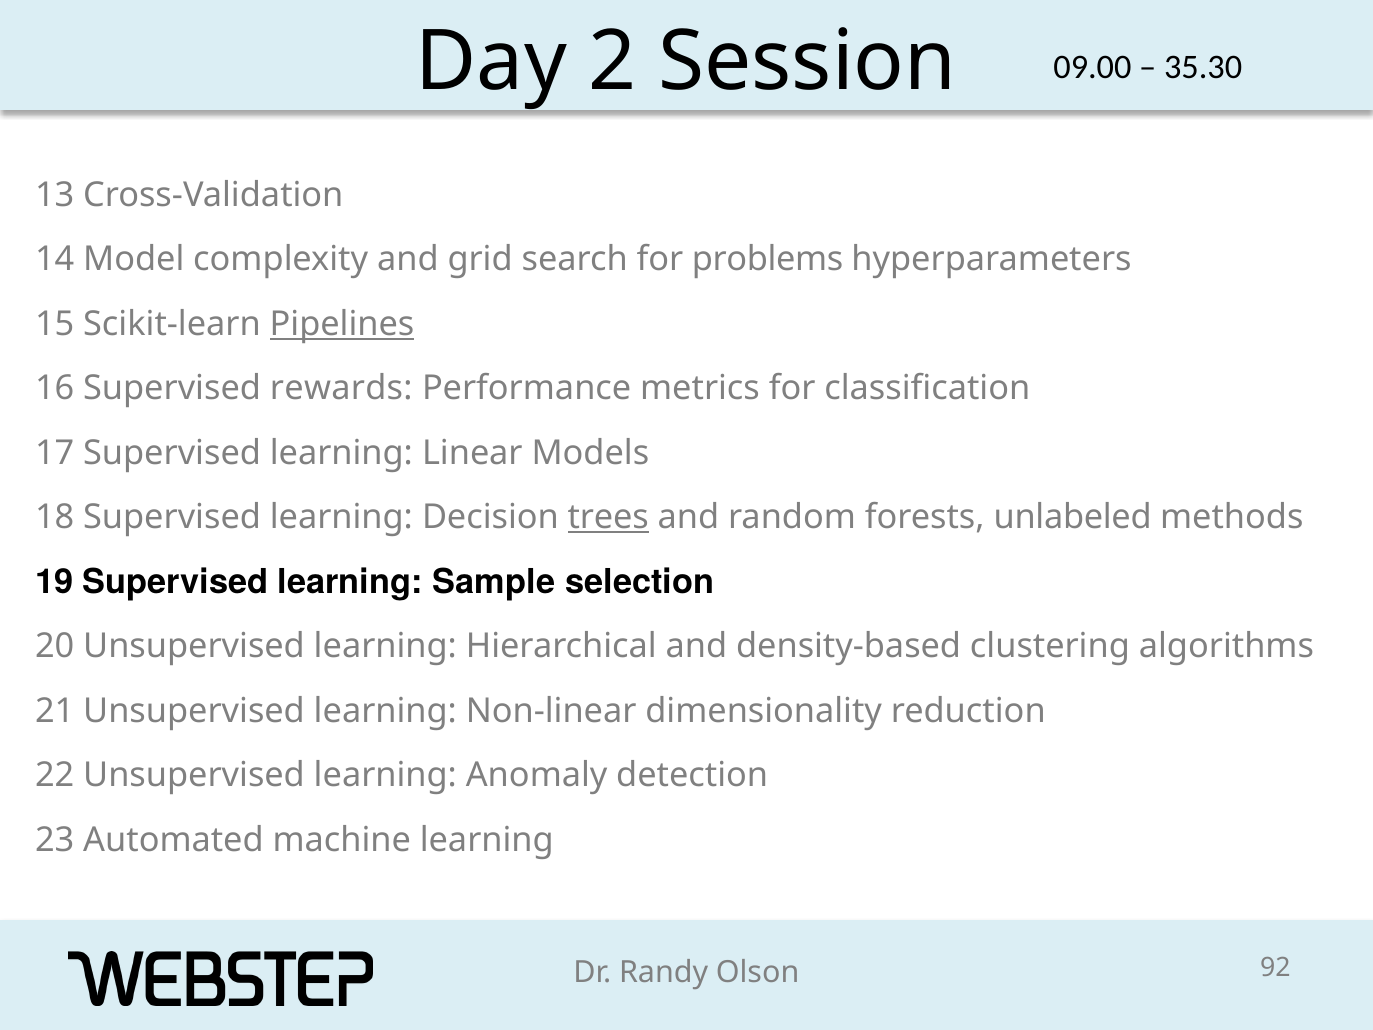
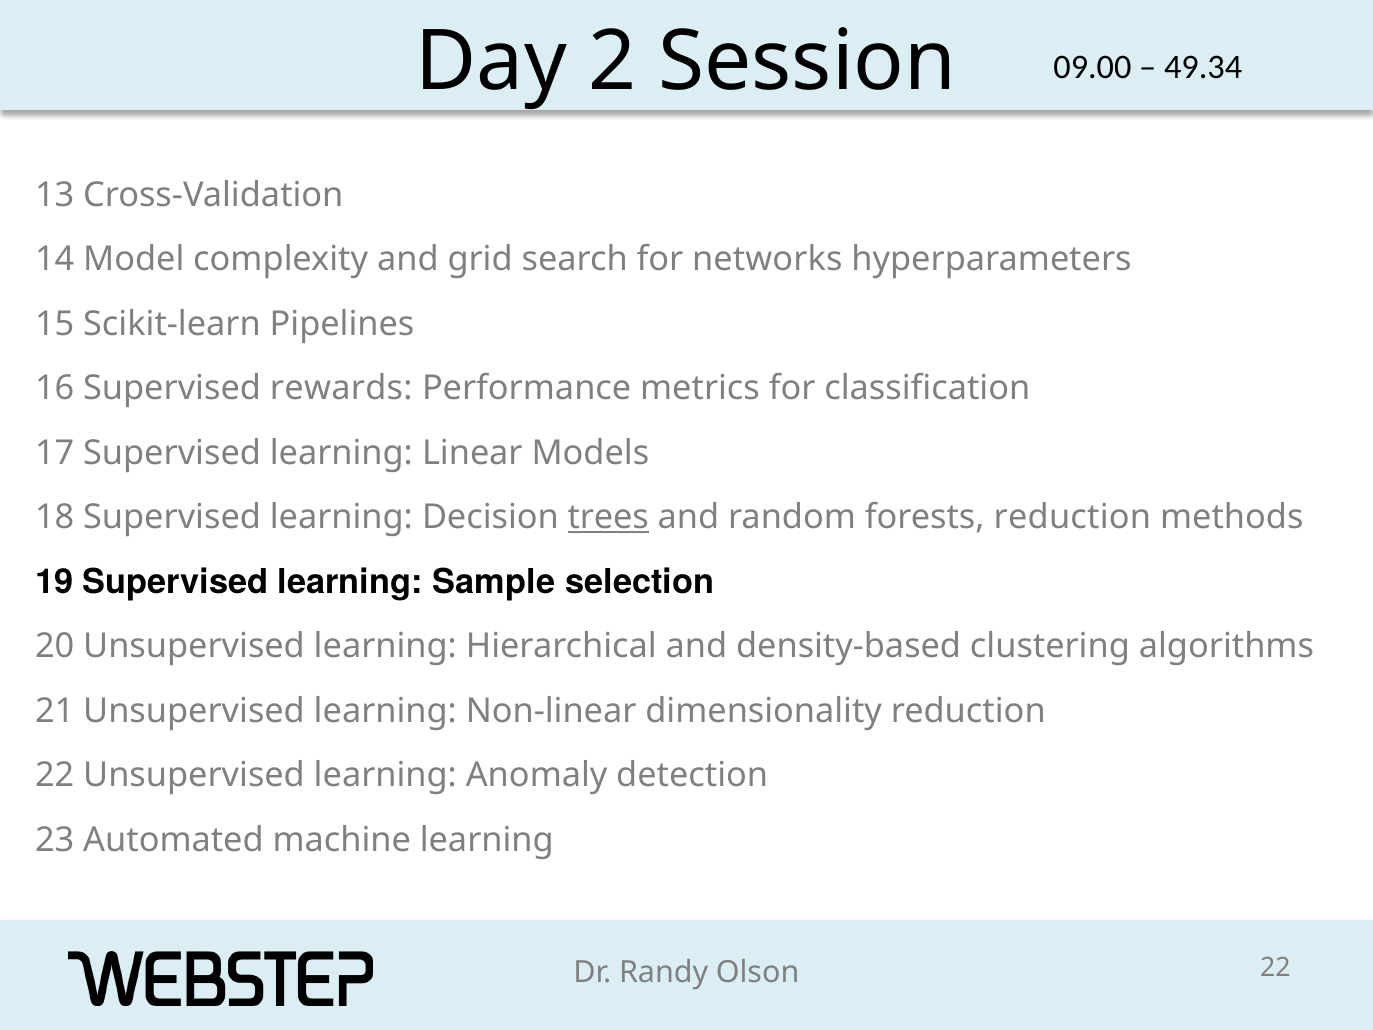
35.30: 35.30 -> 49.34
problems: problems -> networks
Pipelines underline: present -> none
forests unlabeled: unlabeled -> reduction
92 at (1275, 967): 92 -> 22
